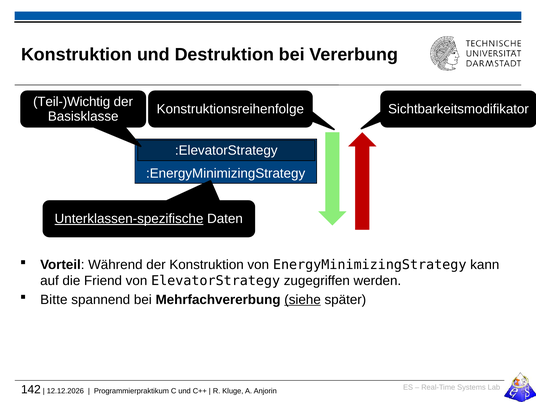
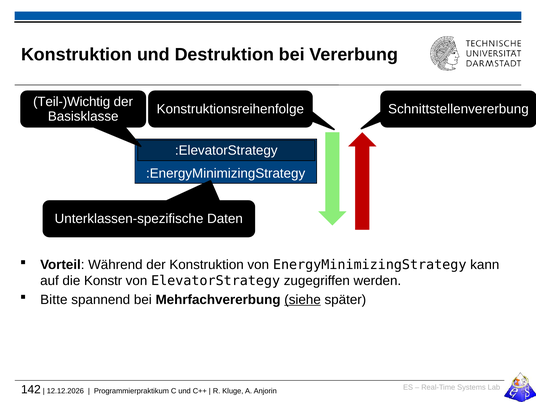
Sichtbarkeitsmodifikator: Sichtbarkeitsmodifikator -> Schnittstellenvererbung
Unterklassen-spezifische underline: present -> none
Friend: Friend -> Konstr
